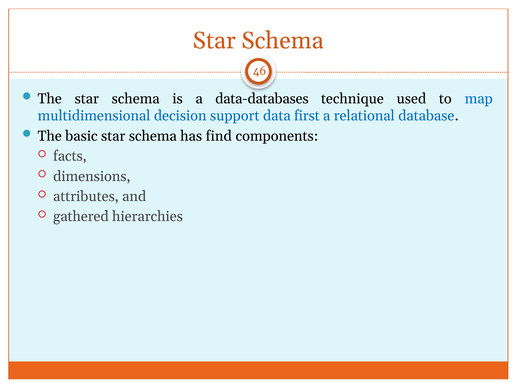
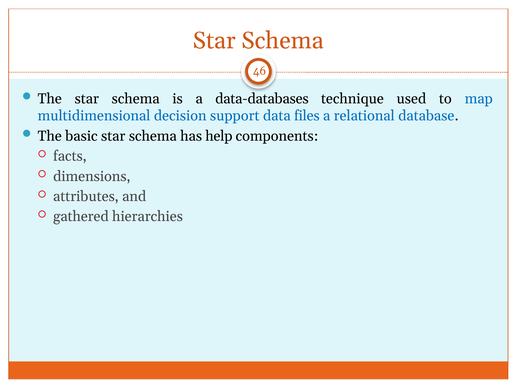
first: first -> files
find: find -> help
